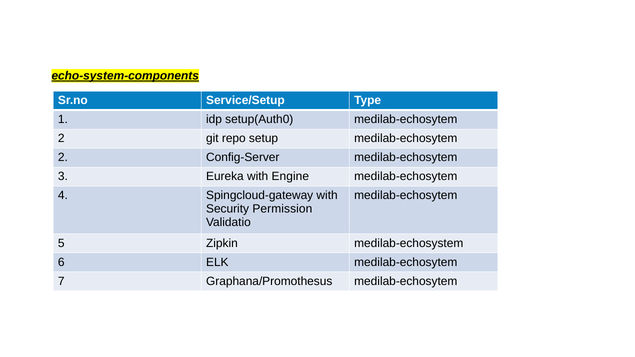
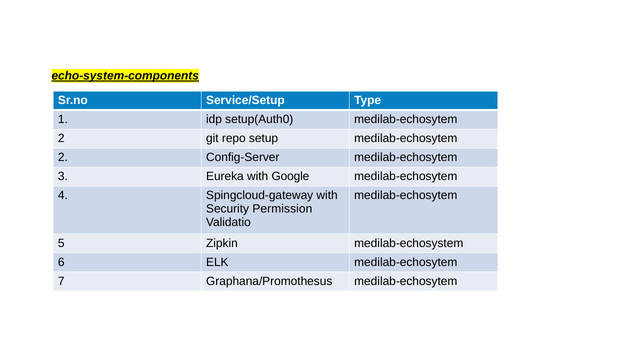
Engine: Engine -> Google
